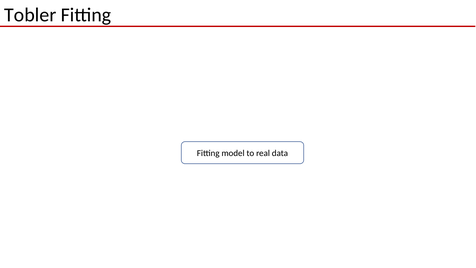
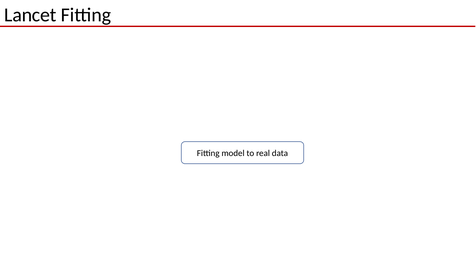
Tobler: Tobler -> Lancet
